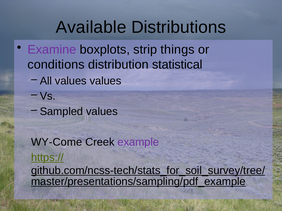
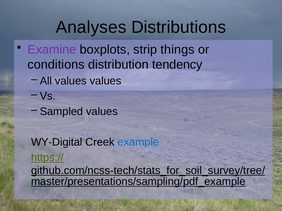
Available: Available -> Analyses
statistical: statistical -> tendency
WY-Come: WY-Come -> WY-Digital
example colour: purple -> blue
